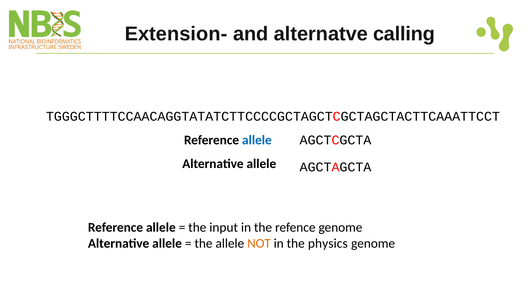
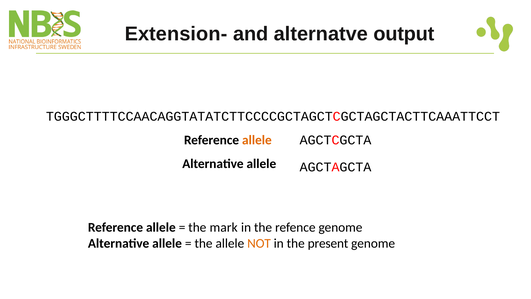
calling: calling -> output
allele at (257, 140) colour: blue -> orange
input: input -> mark
physics: physics -> present
